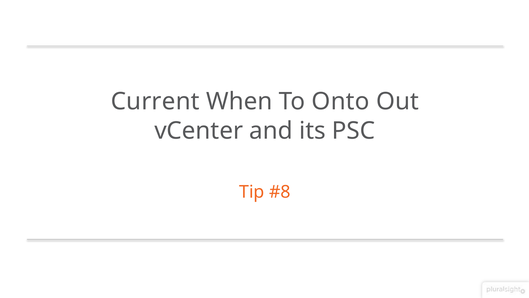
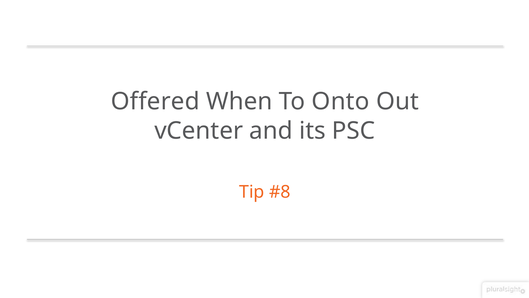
Current: Current -> Offered
